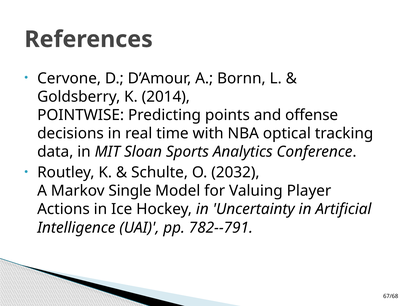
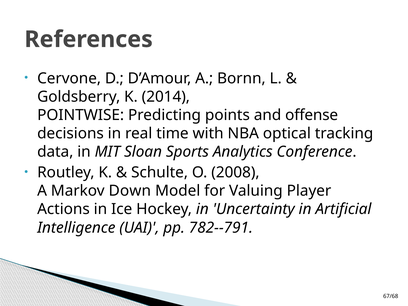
2032: 2032 -> 2008
Single: Single -> Down
